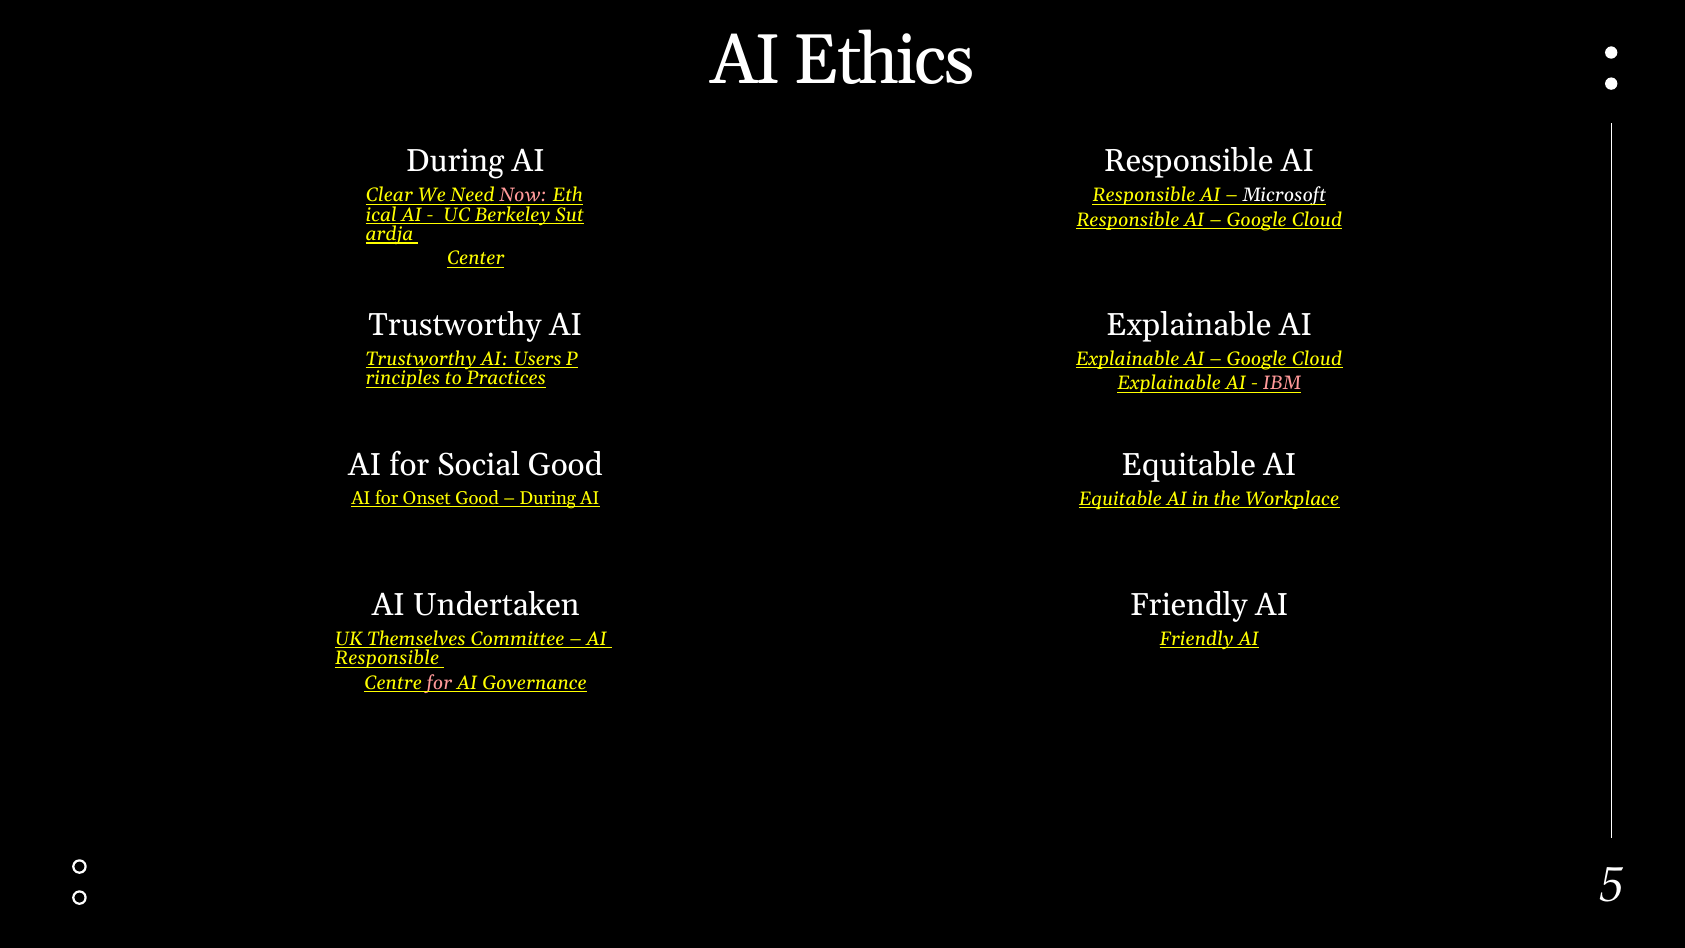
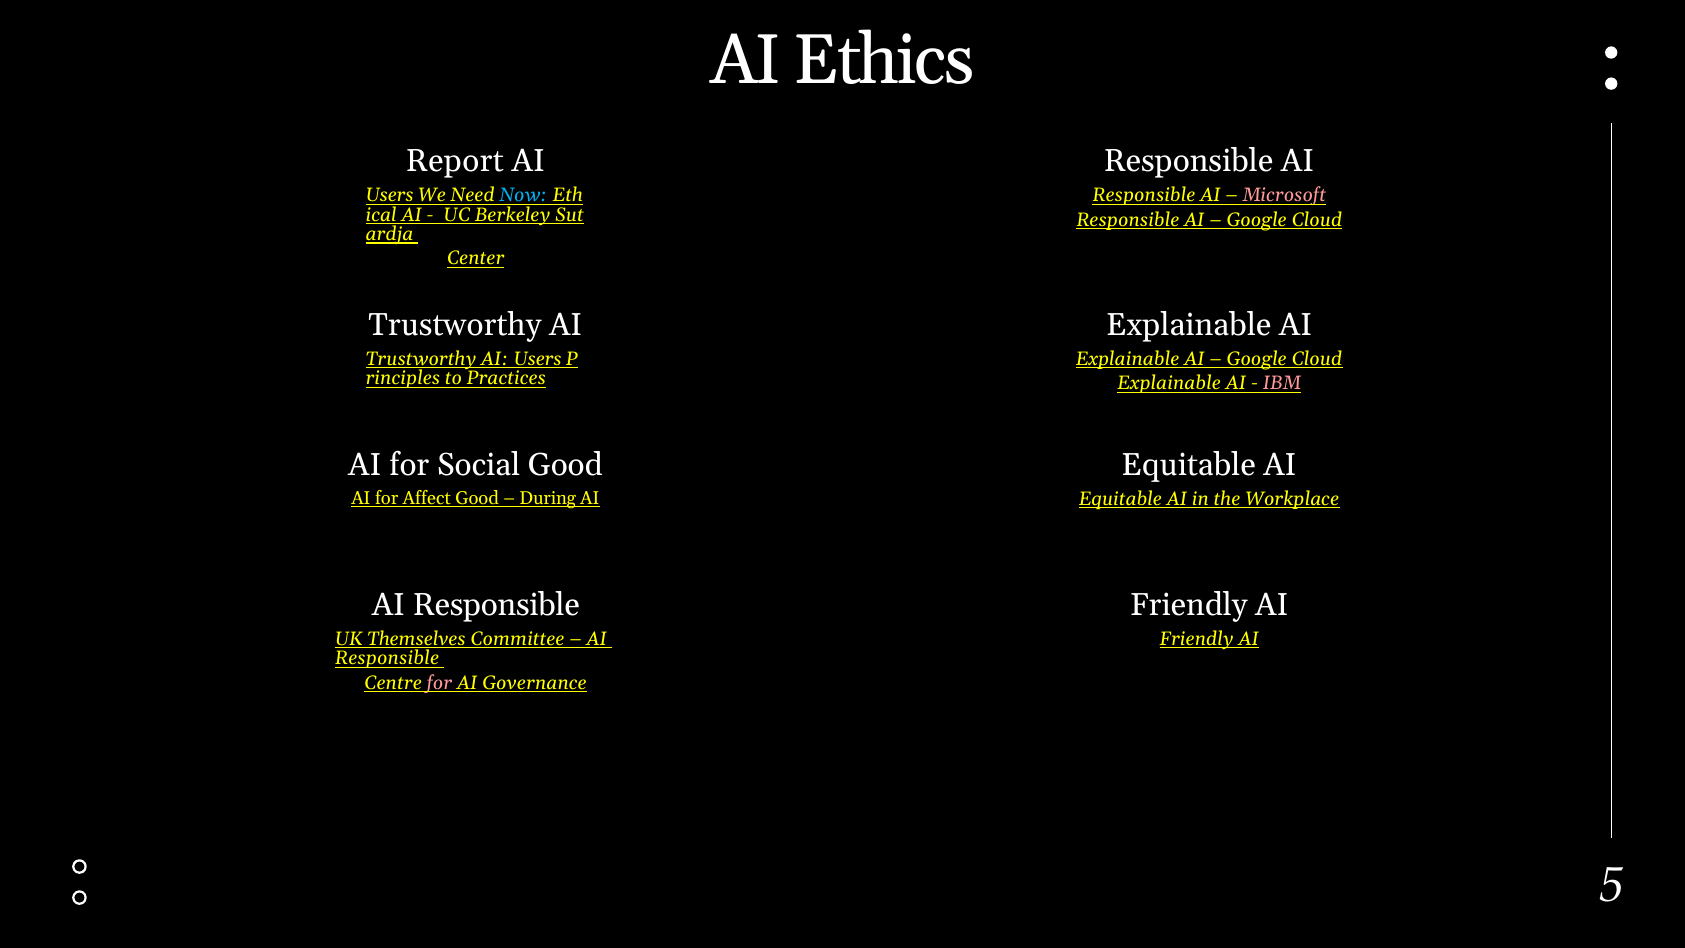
During at (455, 161): During -> Report
Clear at (389, 196): Clear -> Users
Now colour: pink -> light blue
Microsoft colour: white -> pink
Onset: Onset -> Affect
Undertaken at (496, 605): Undertaken -> Responsible
